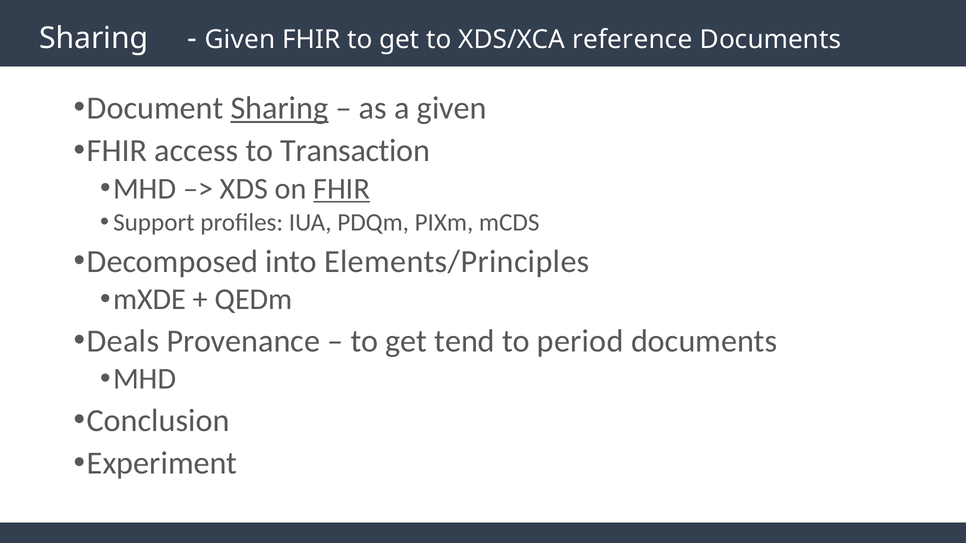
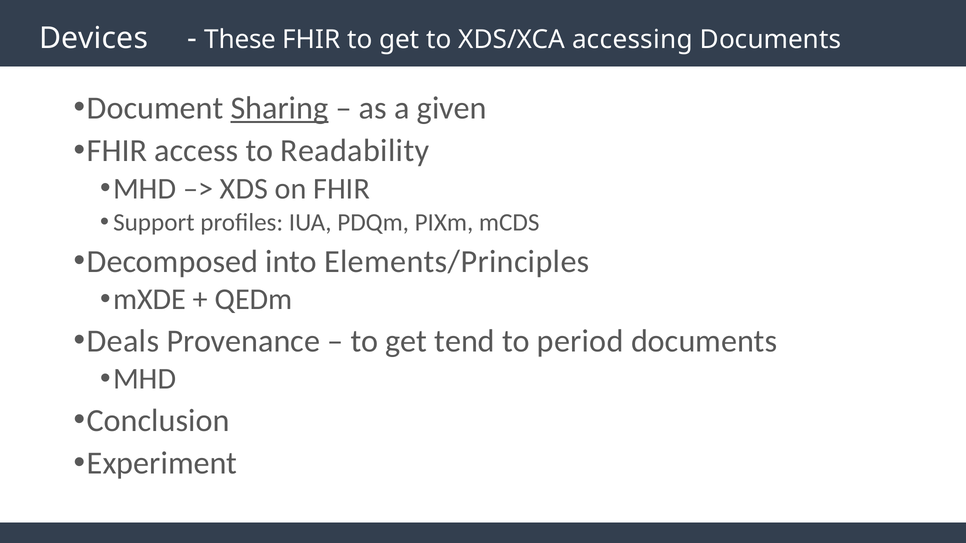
Sharing at (94, 38): Sharing -> Devices
Given at (240, 40): Given -> These
reference: reference -> accessing
Transaction: Transaction -> Readability
FHIR at (342, 189) underline: present -> none
